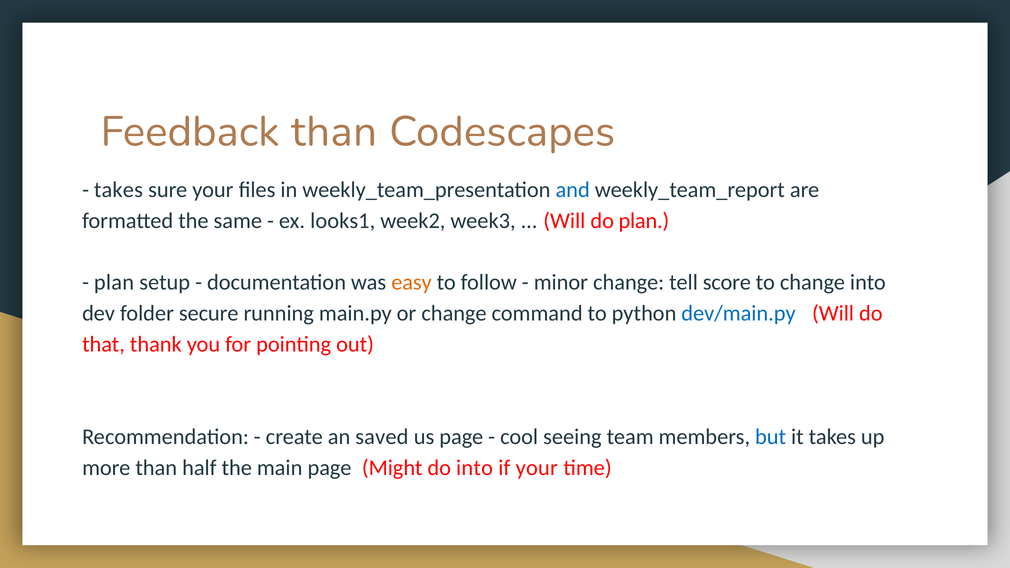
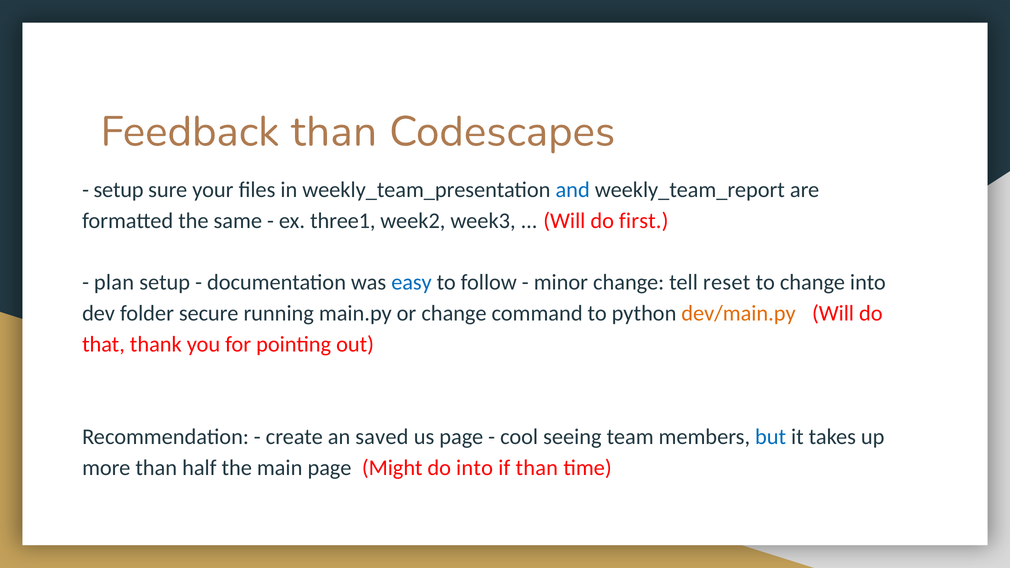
takes at (118, 190): takes -> setup
looks1: looks1 -> three1
do plan: plan -> first
easy colour: orange -> blue
score: score -> reset
dev/main.py colour: blue -> orange
if your: your -> than
